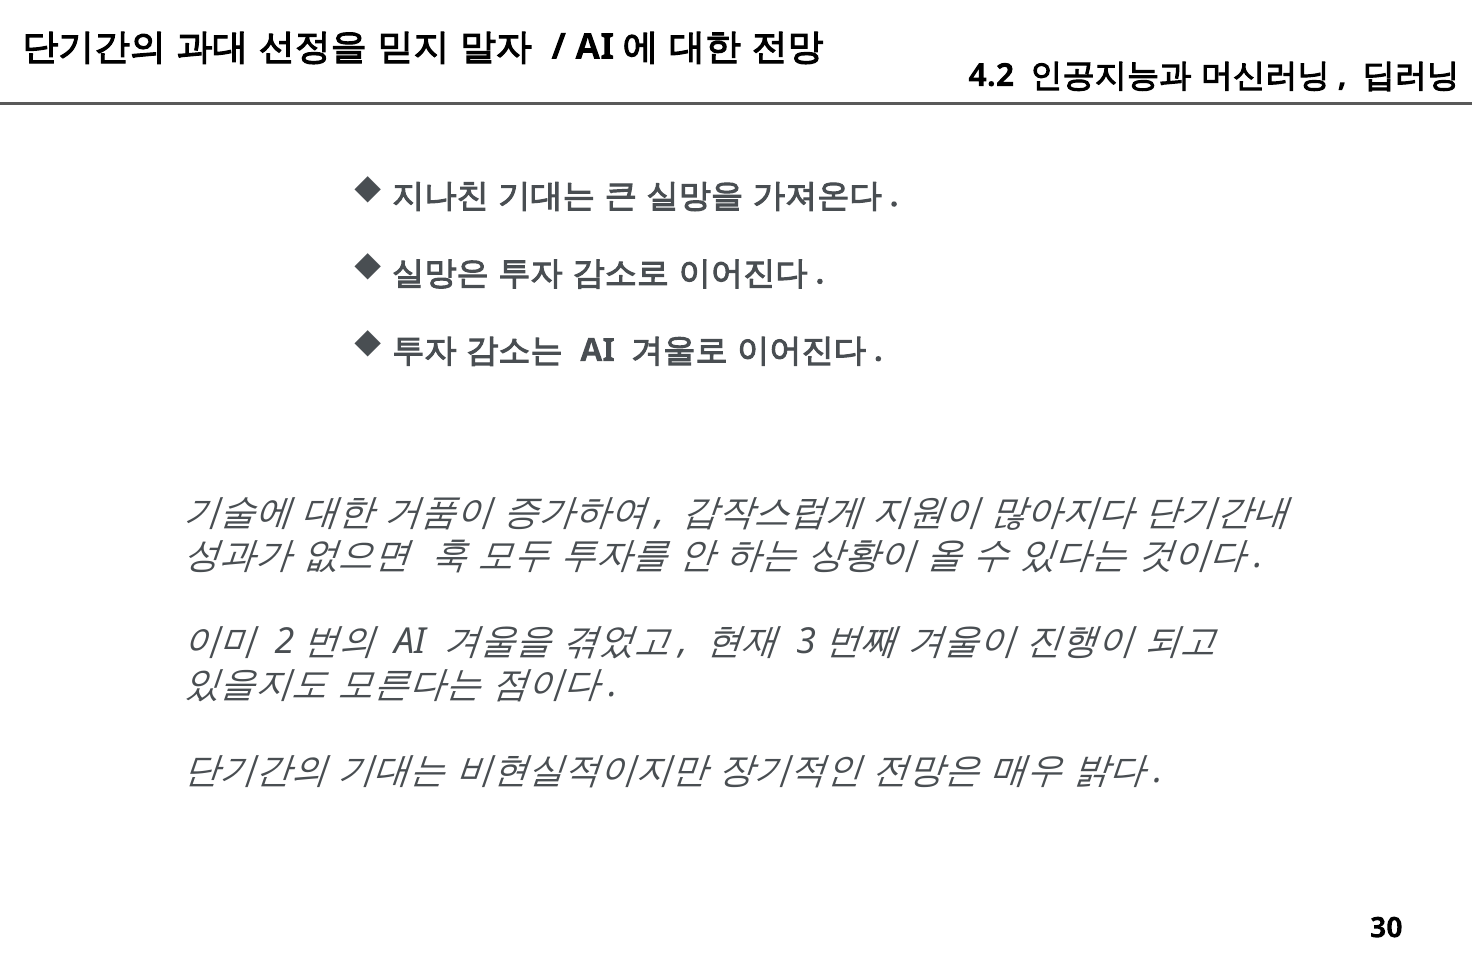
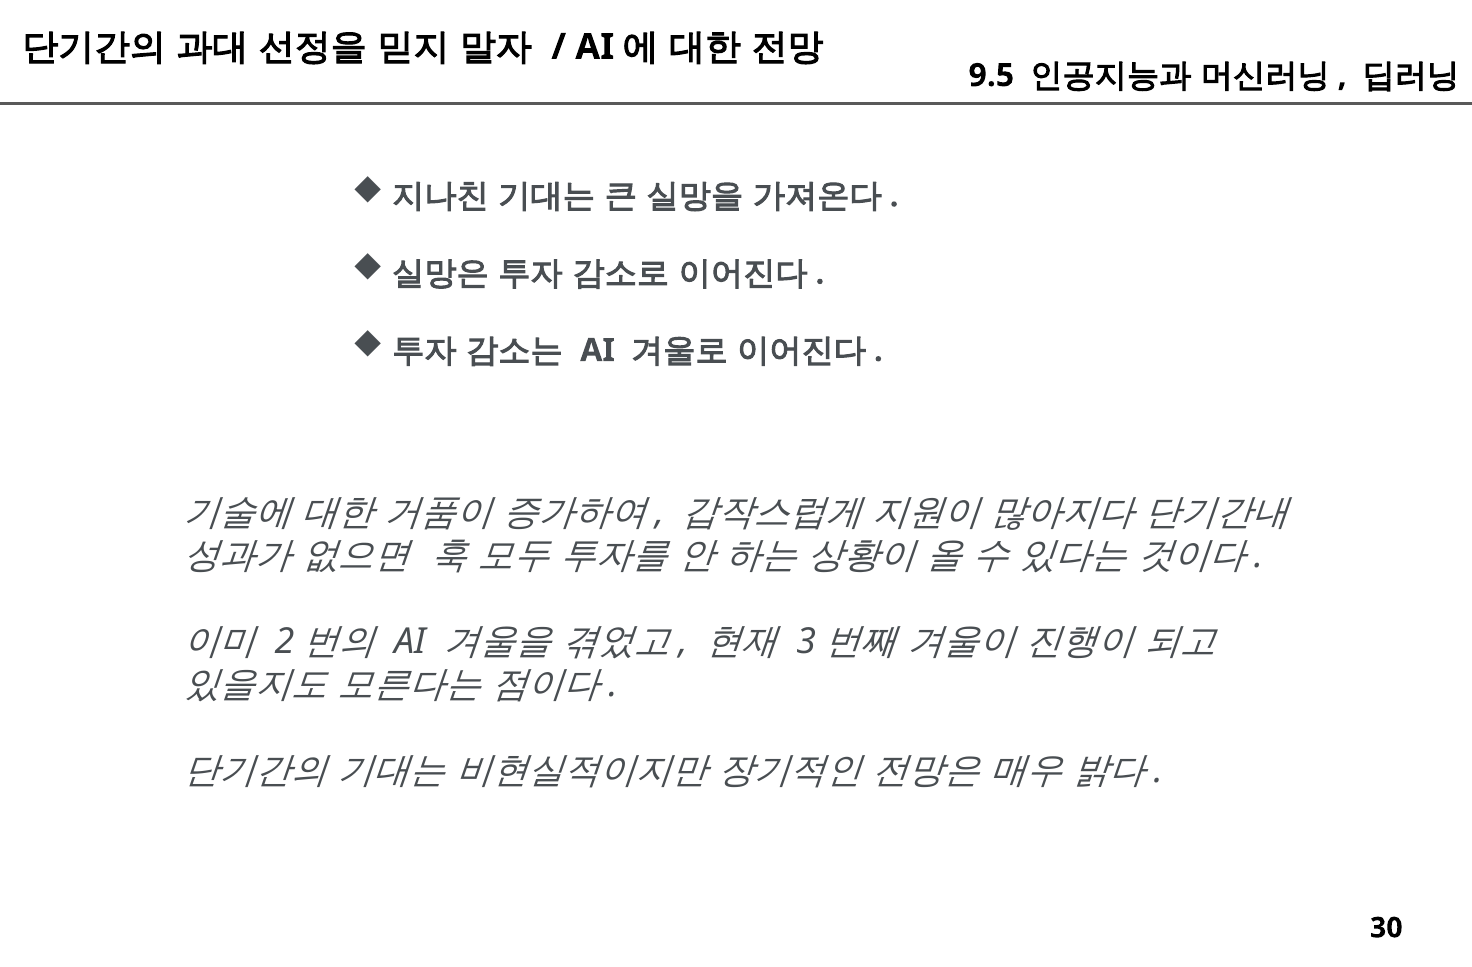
4.2: 4.2 -> 9.5
